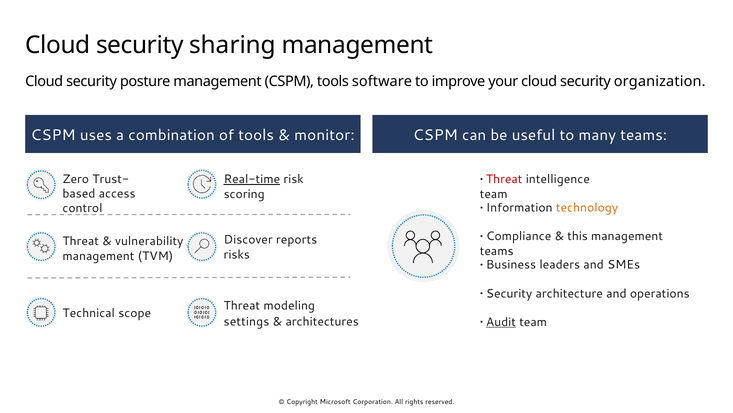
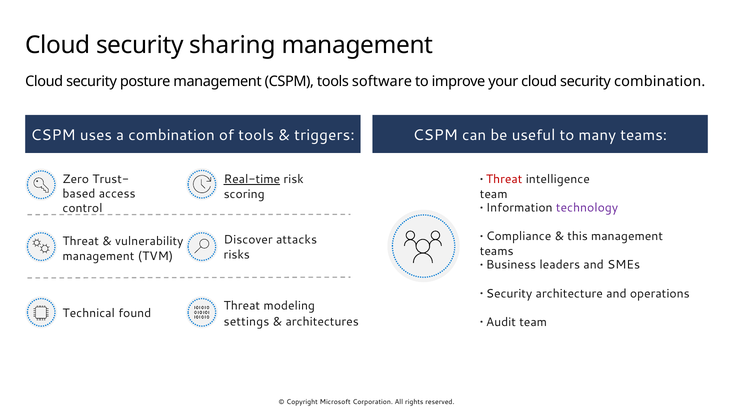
security organization: organization -> combination
monitor: monitor -> triggers
technology colour: orange -> purple
reports: reports -> attacks
scope: scope -> found
Audit underline: present -> none
